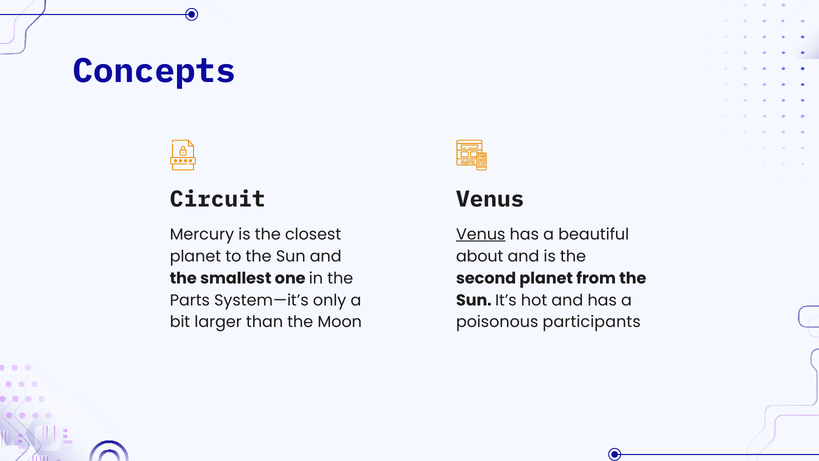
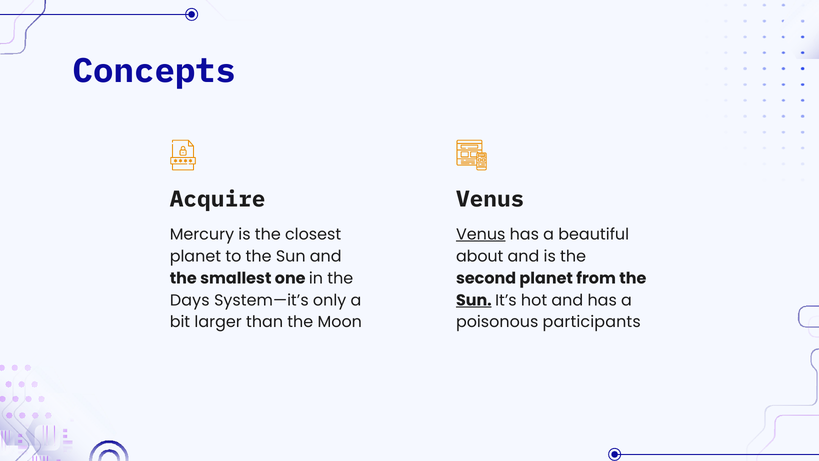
Circuit: Circuit -> Acquire
Parts: Parts -> Days
Sun at (474, 300) underline: none -> present
